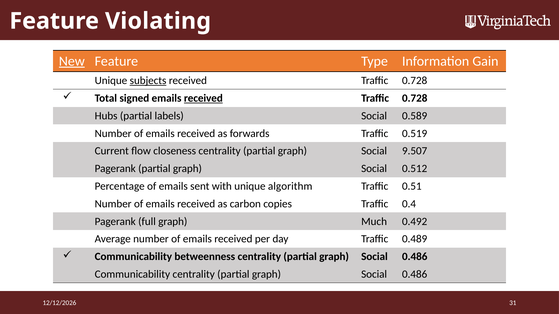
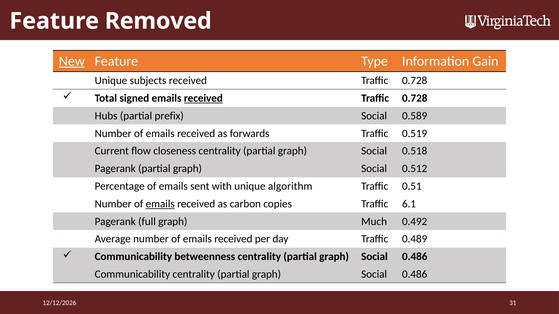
Violating: Violating -> Removed
subjects underline: present -> none
labels: labels -> prefix
9.507: 9.507 -> 0.518
emails at (160, 204) underline: none -> present
0.4: 0.4 -> 6.1
